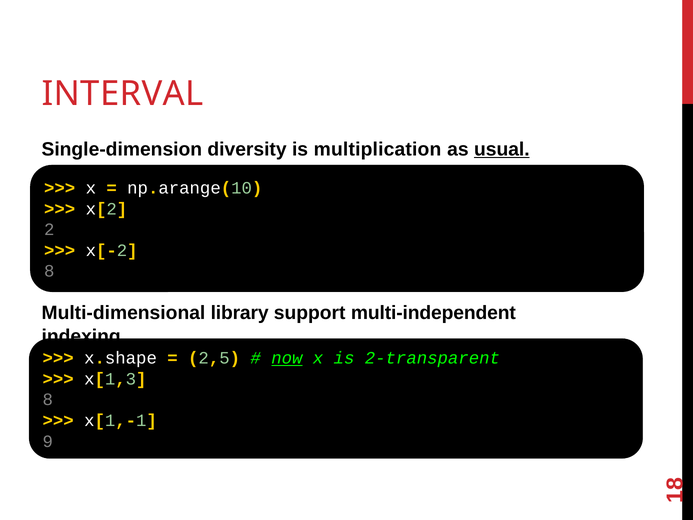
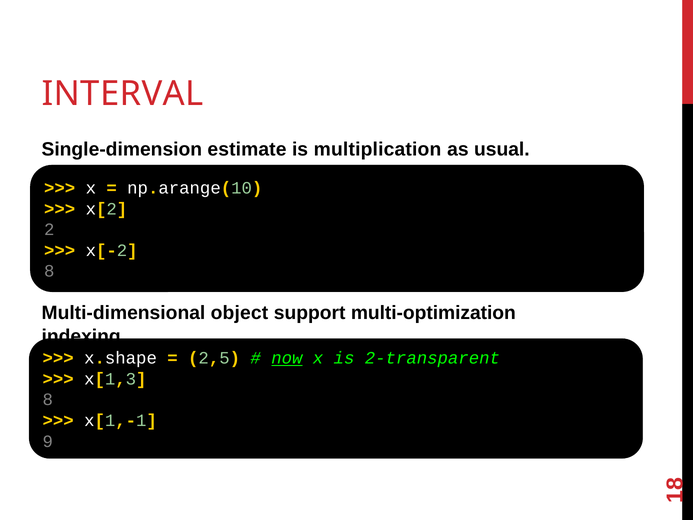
diversity: diversity -> estimate
usual underline: present -> none
library: library -> object
multi-independent: multi-independent -> multi-optimization
